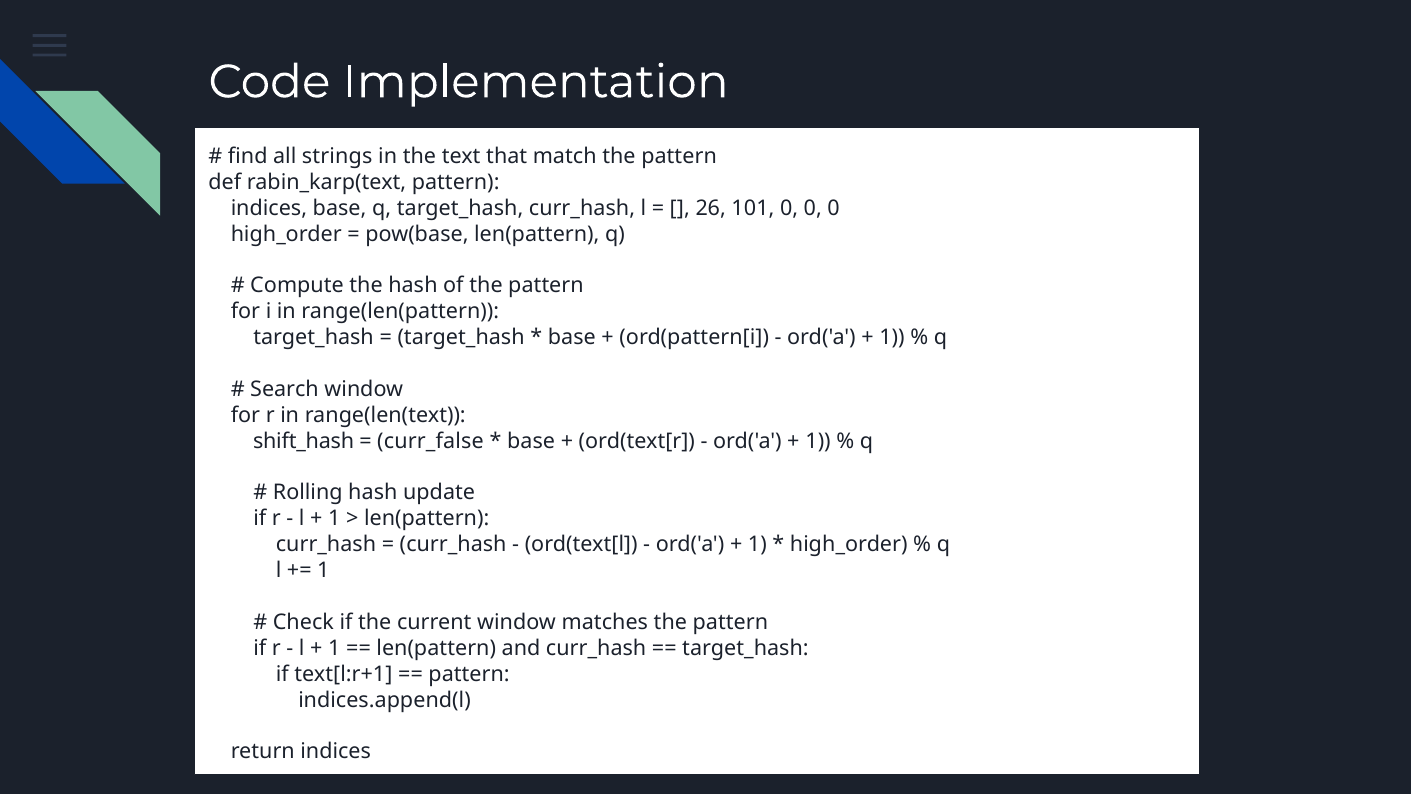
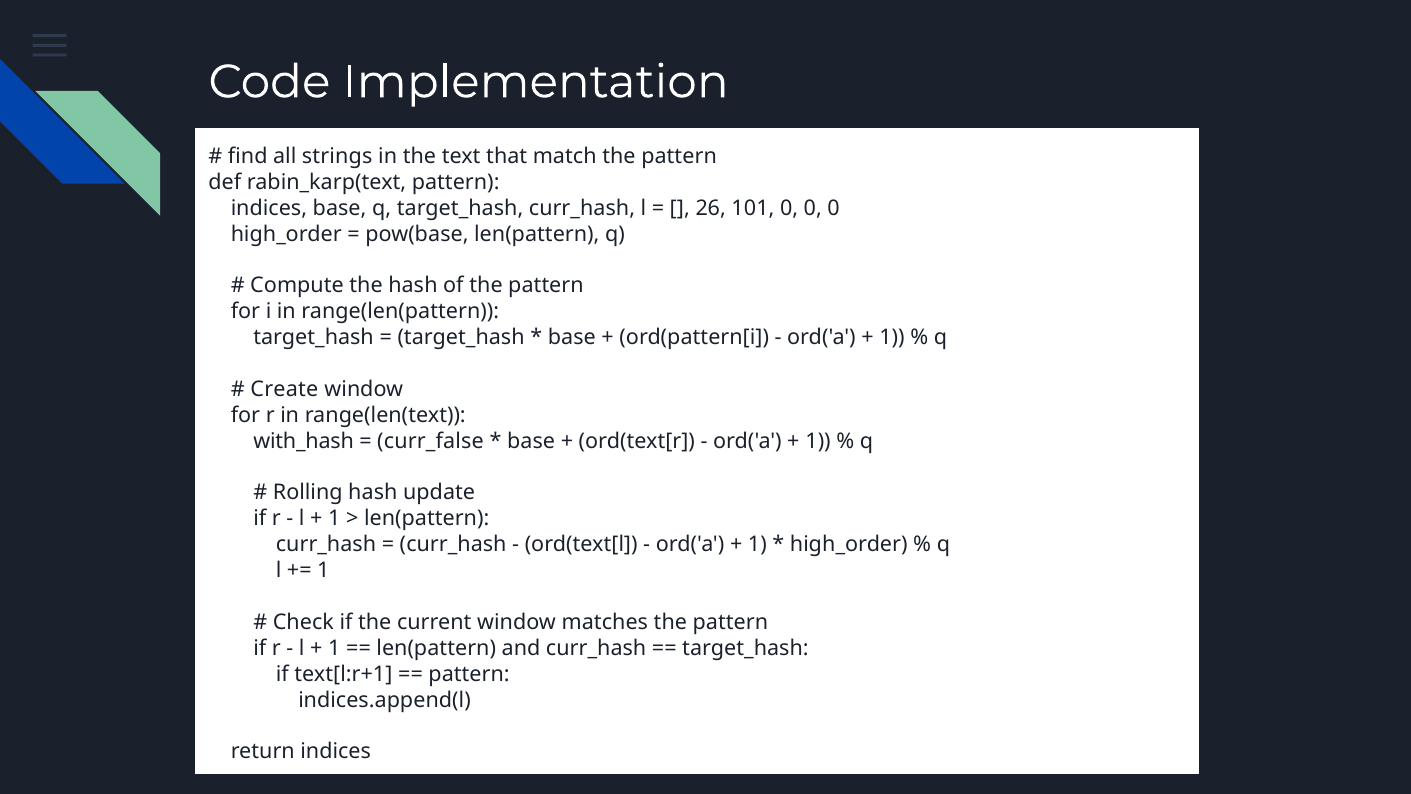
Search: Search -> Create
shift_hash: shift_hash -> with_hash
